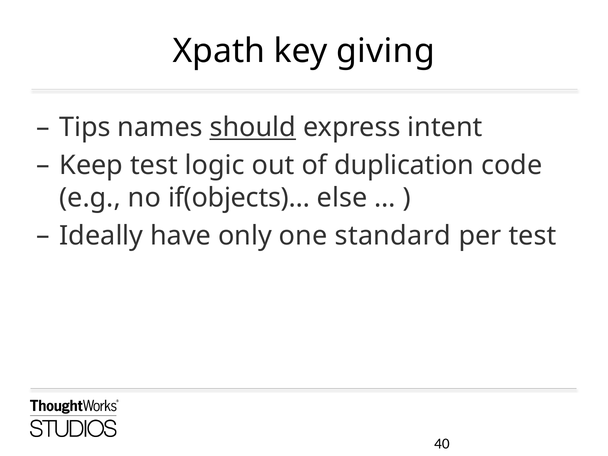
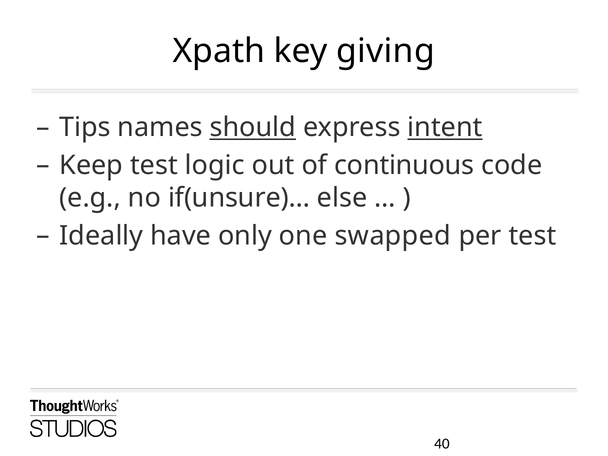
intent underline: none -> present
duplication: duplication -> continuous
if(objects)…: if(objects)… -> if(unsure)…
standard: standard -> swapped
